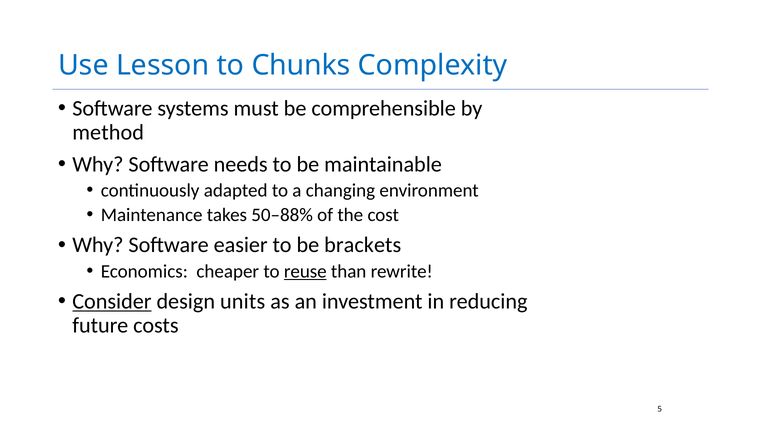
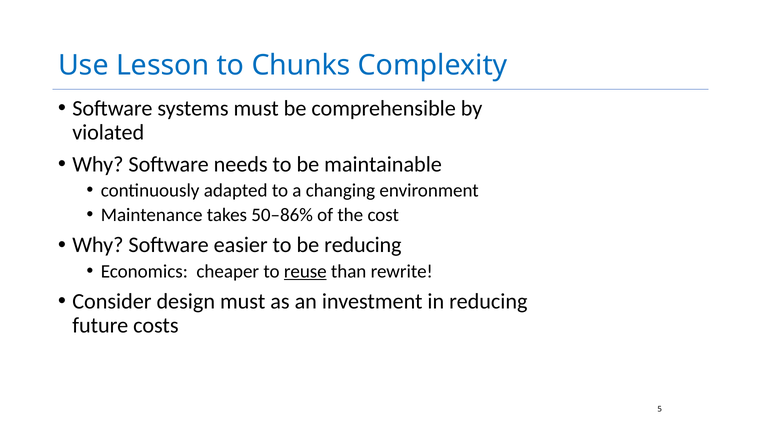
method: method -> violated
50–88%: 50–88% -> 50–86%
be brackets: brackets -> reducing
Consider underline: present -> none
design units: units -> must
